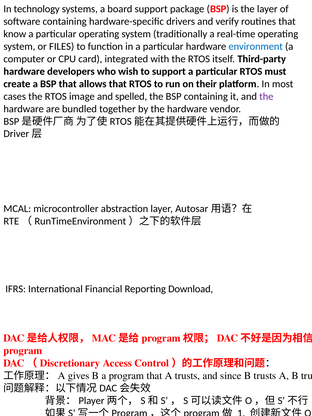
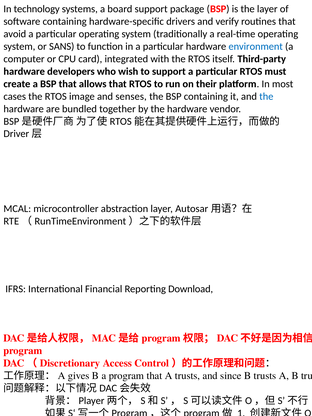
know: know -> avoid
FILES: FILES -> SANS
spelled: spelled -> senses
the at (266, 96) colour: purple -> blue
